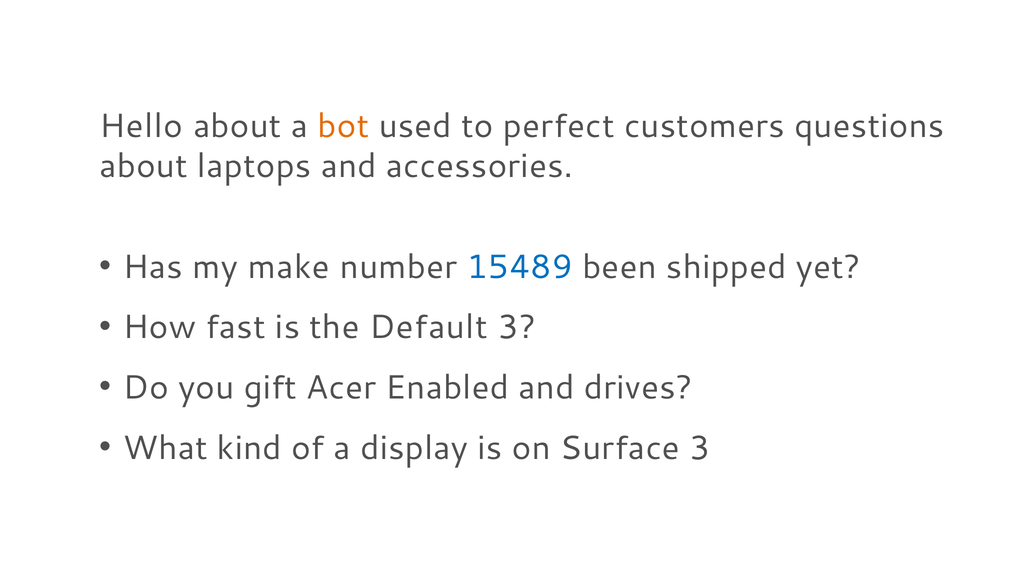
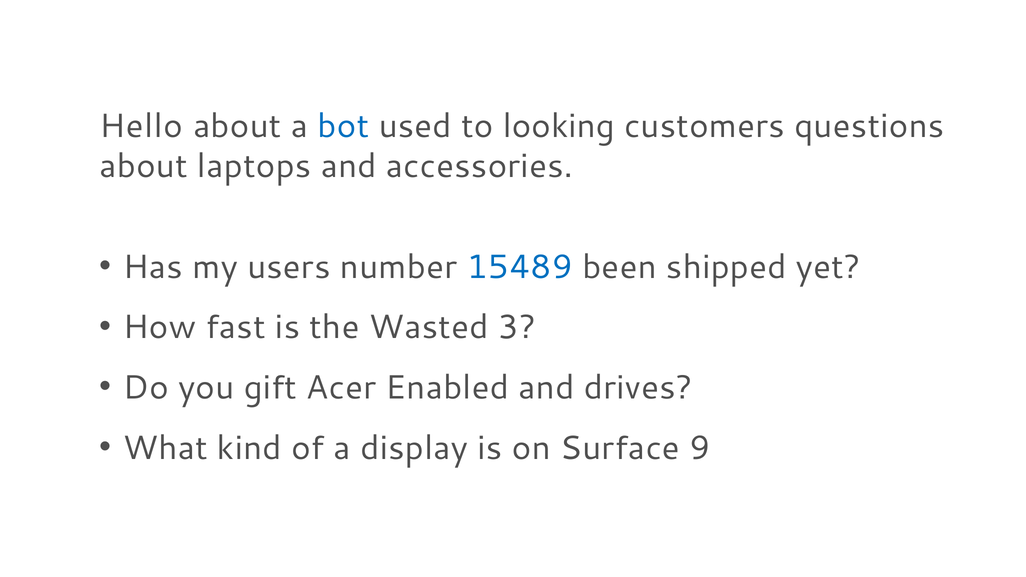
bot colour: orange -> blue
perfect: perfect -> looking
make: make -> users
Default: Default -> Wasted
Surface 3: 3 -> 9
